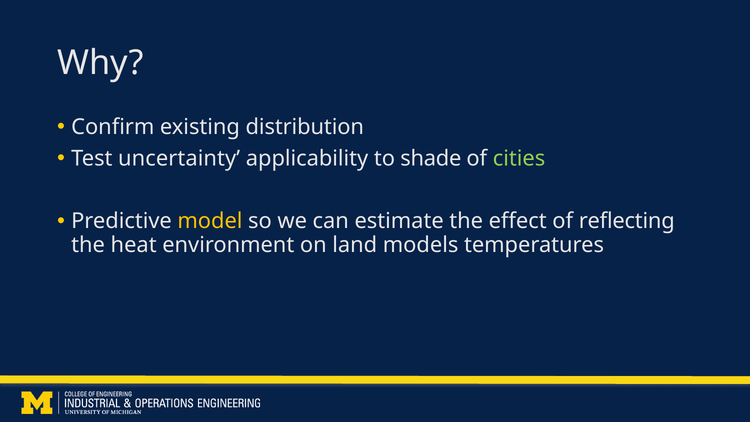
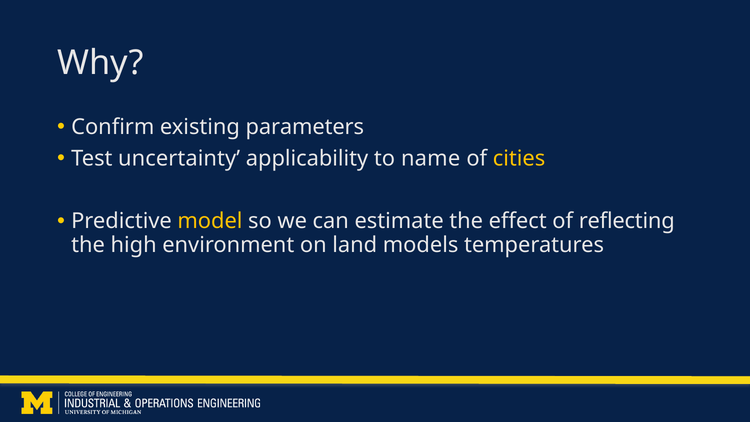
distribution: distribution -> parameters
shade: shade -> name
cities colour: light green -> yellow
heat: heat -> high
